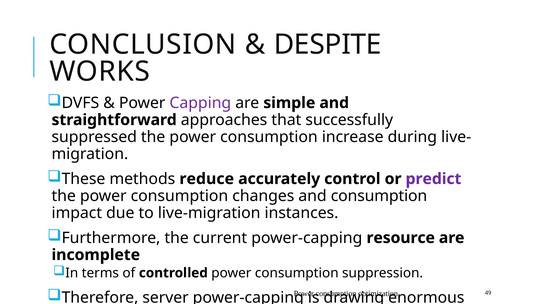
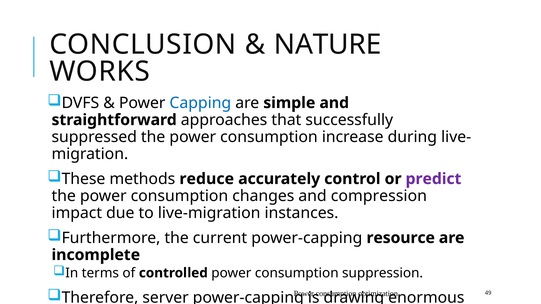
DESPITE: DESPITE -> NATURE
Capping colour: purple -> blue
and consumption: consumption -> compression
